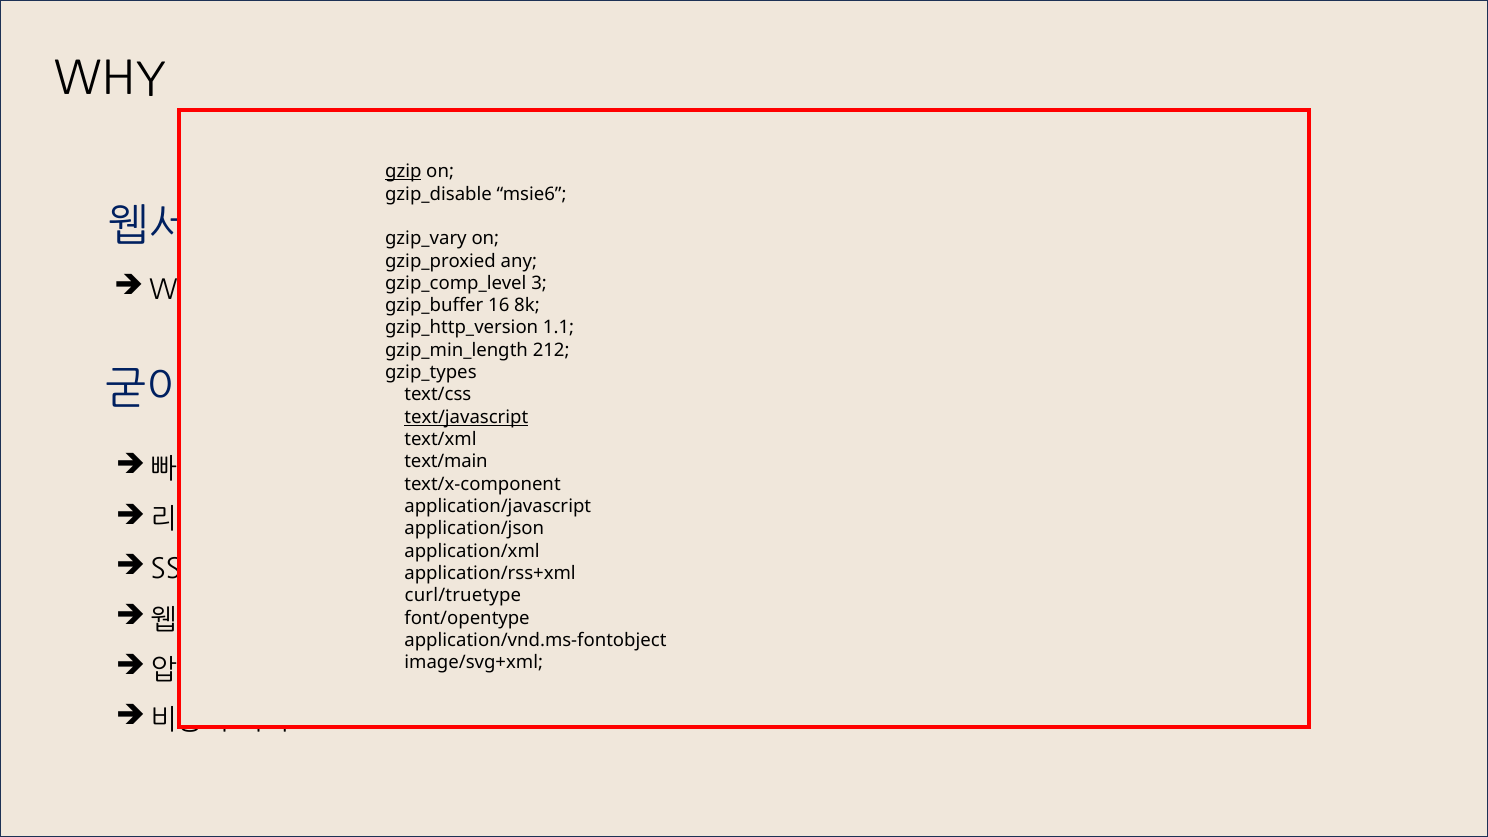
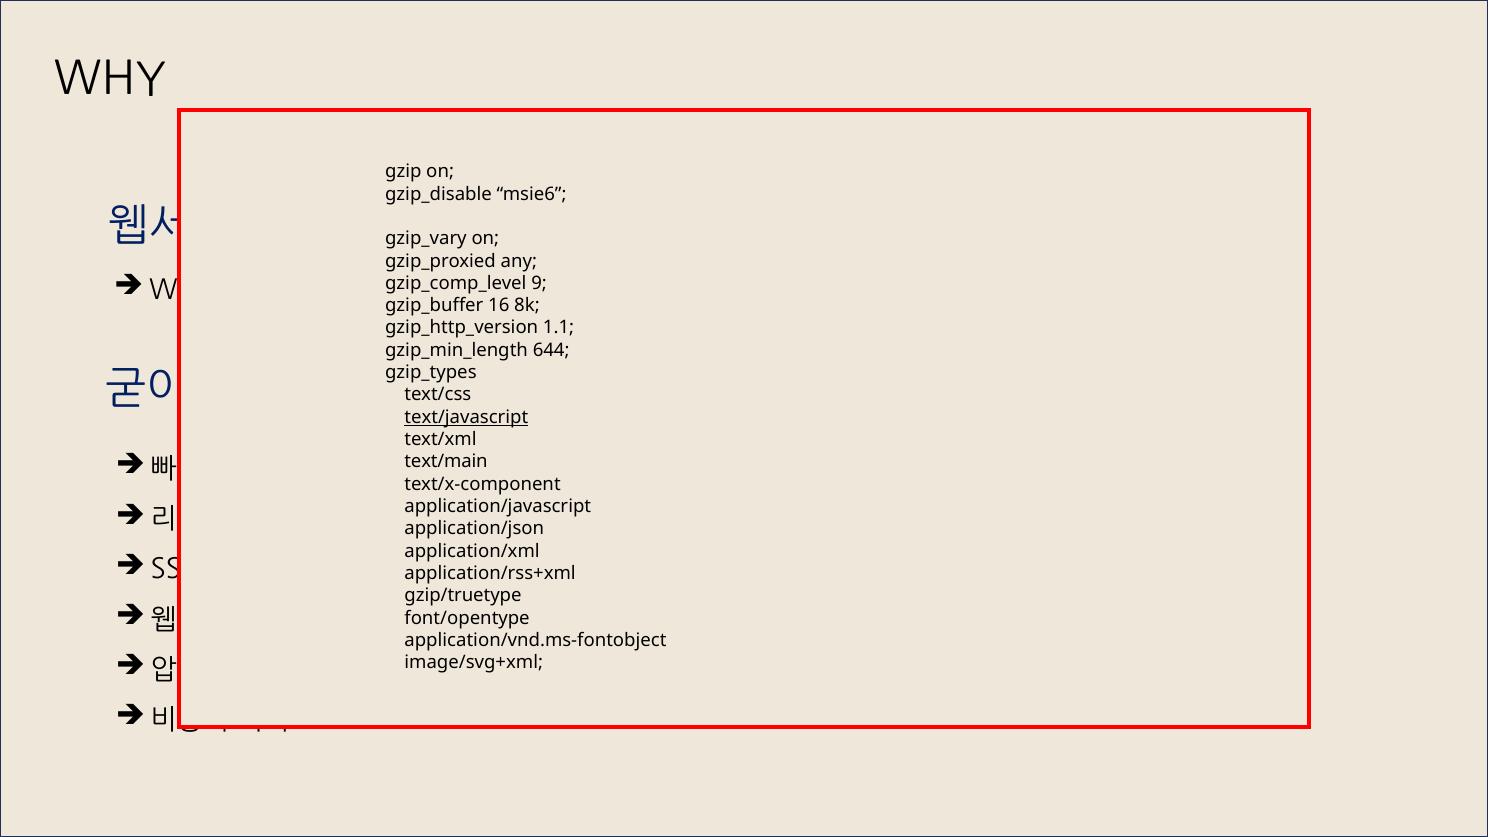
gzip underline: present -> none
3: 3 -> 9
212: 212 -> 644
curl/truetype: curl/truetype -> gzip/truetype
